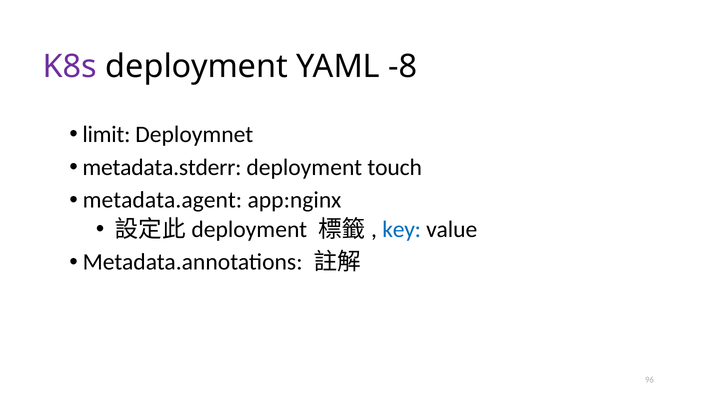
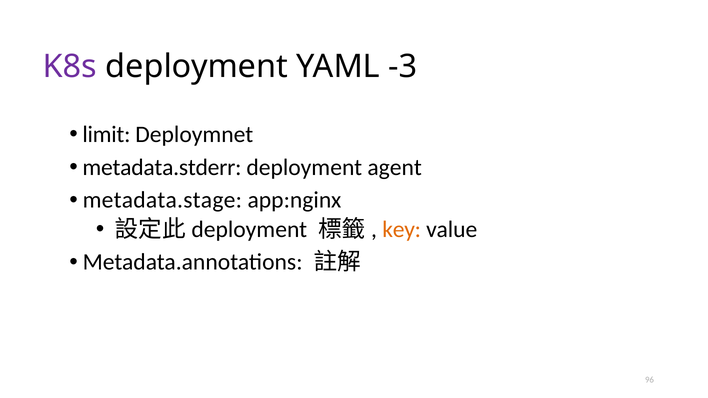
-8: -8 -> -3
touch: touch -> agent
metadata.agent: metadata.agent -> metadata.stage
key colour: blue -> orange
